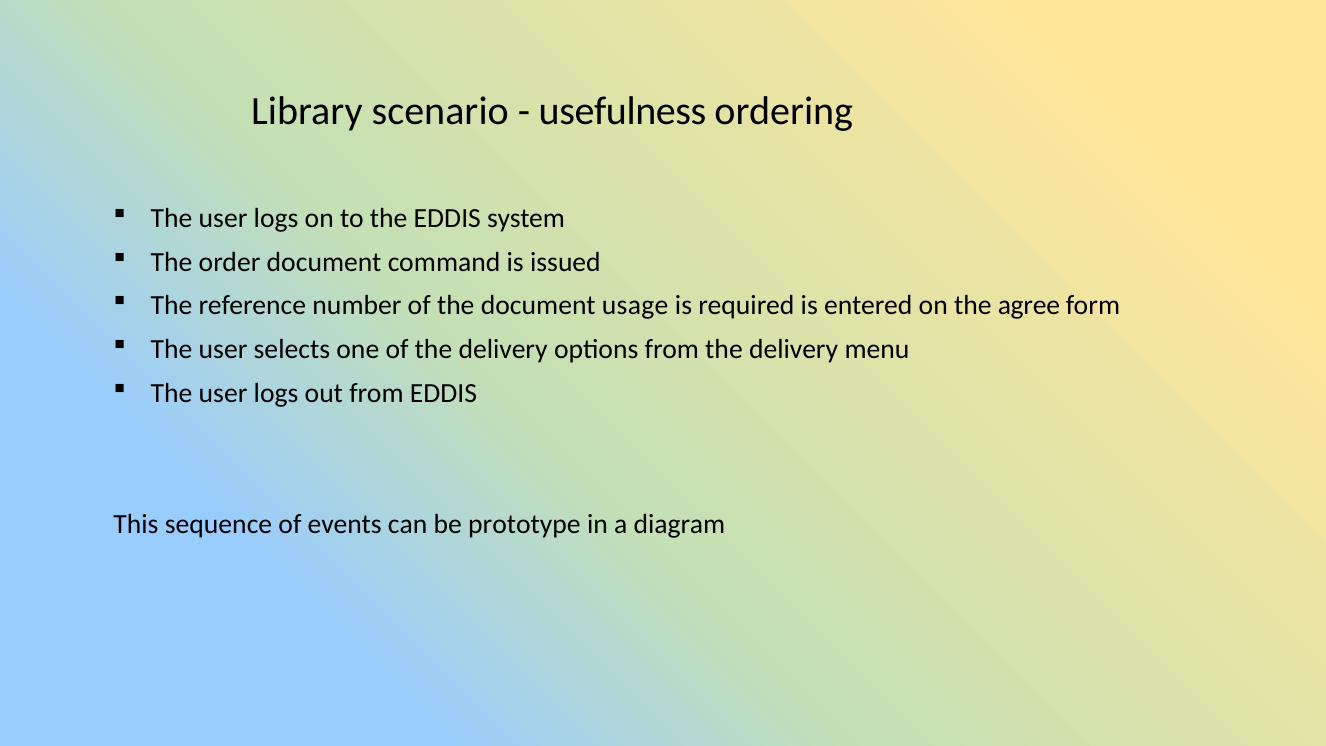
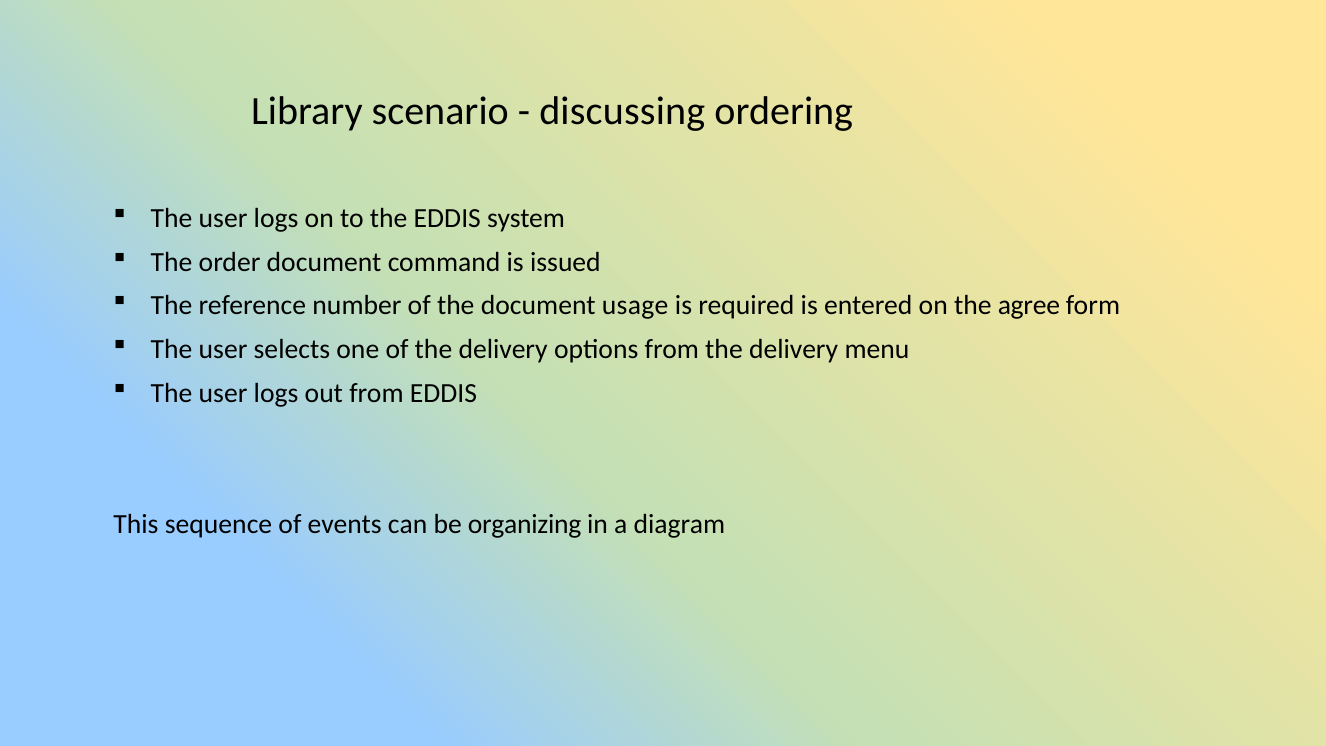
usefulness: usefulness -> discussing
prototype: prototype -> organizing
